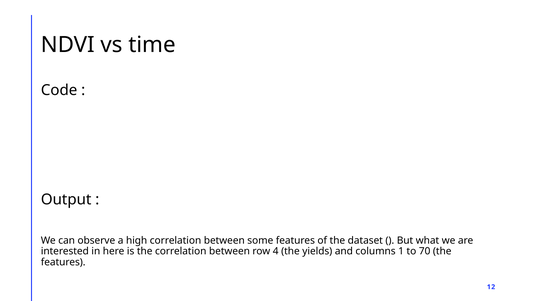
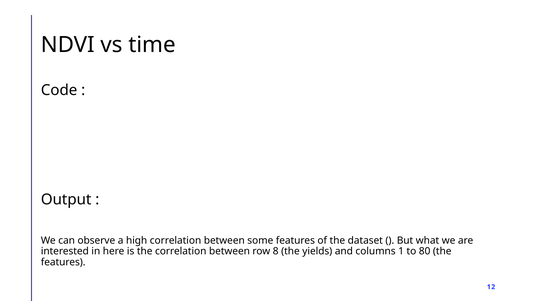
4: 4 -> 8
70: 70 -> 80
